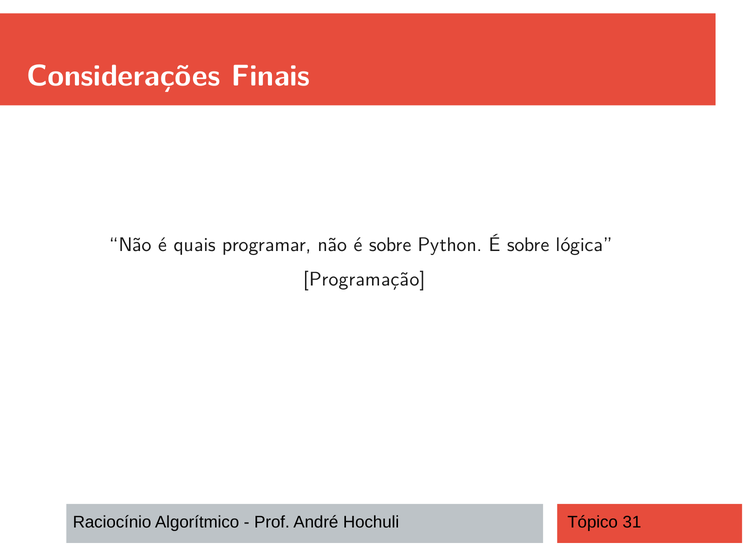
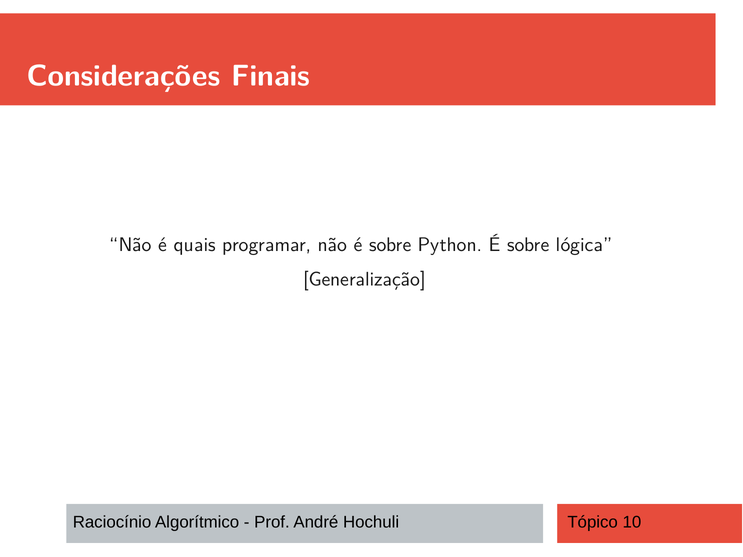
Programação: Programação -> Generalização
31: 31 -> 10
